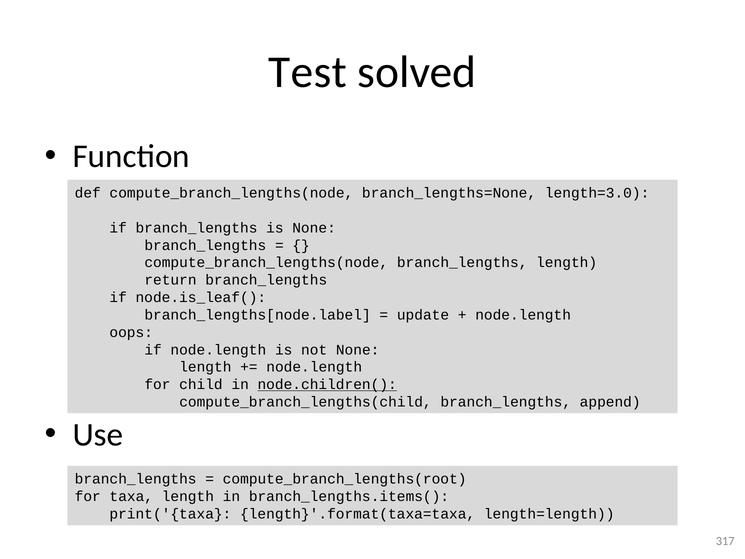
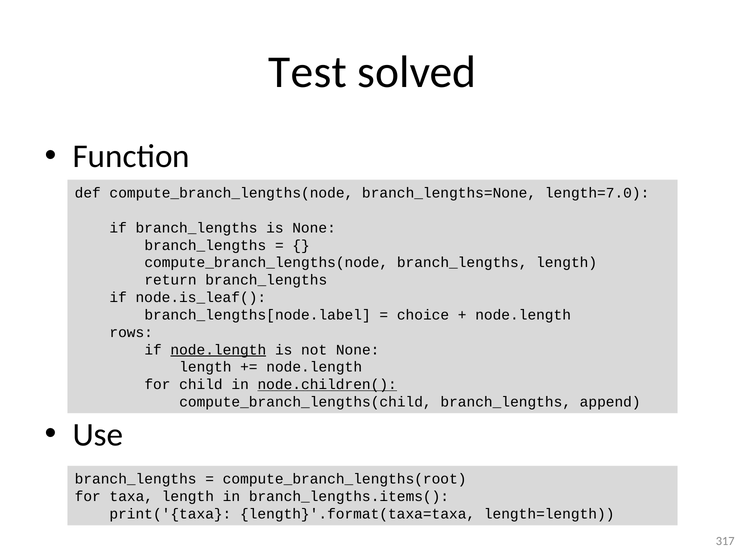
length=3.0: length=3.0 -> length=7.0
update: update -> choice
oops: oops -> rows
node.length at (218, 350) underline: none -> present
